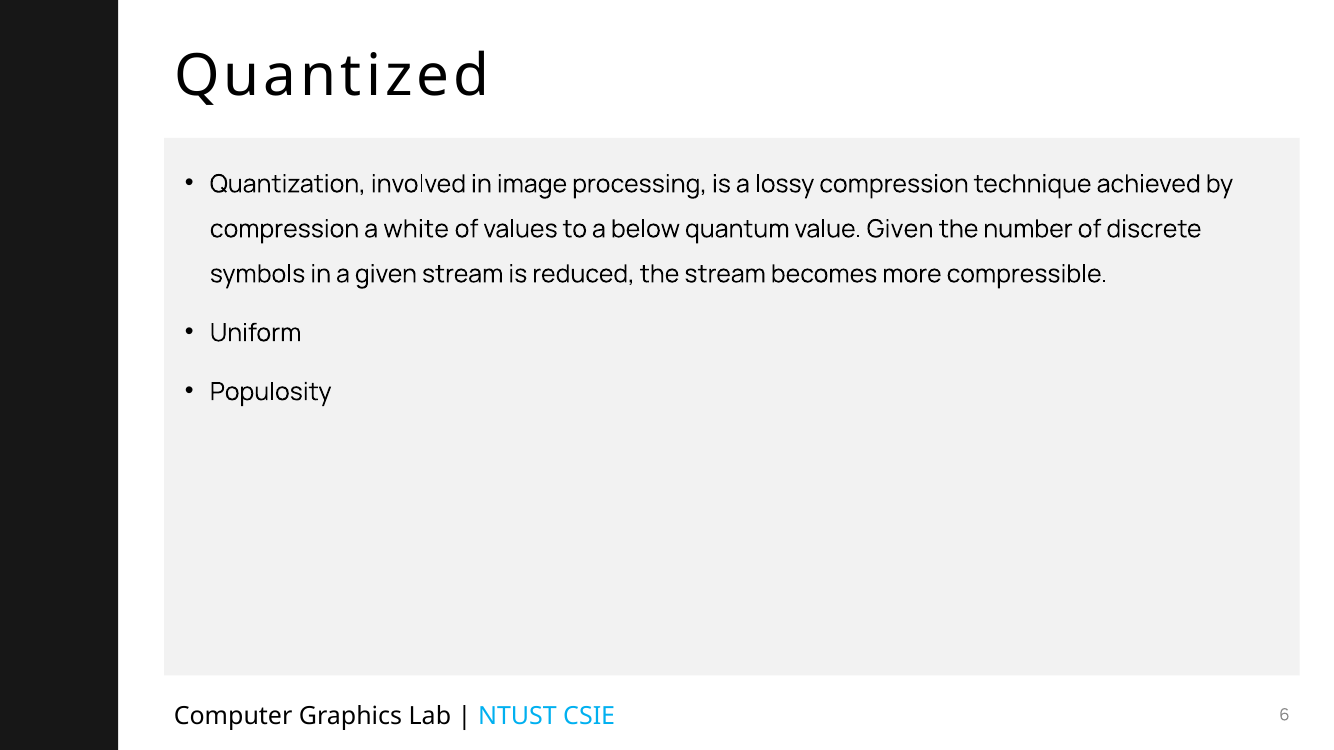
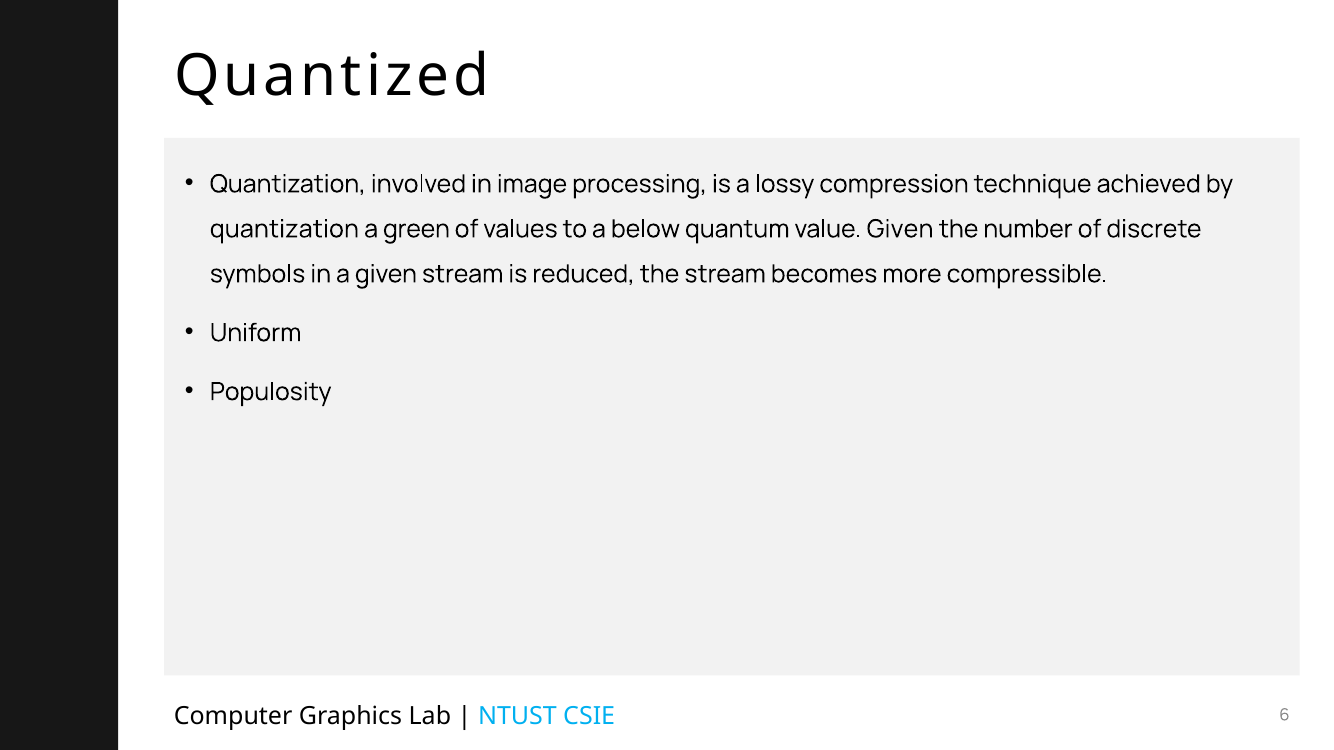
compression at (284, 229): compression -> quantization
white: white -> green
